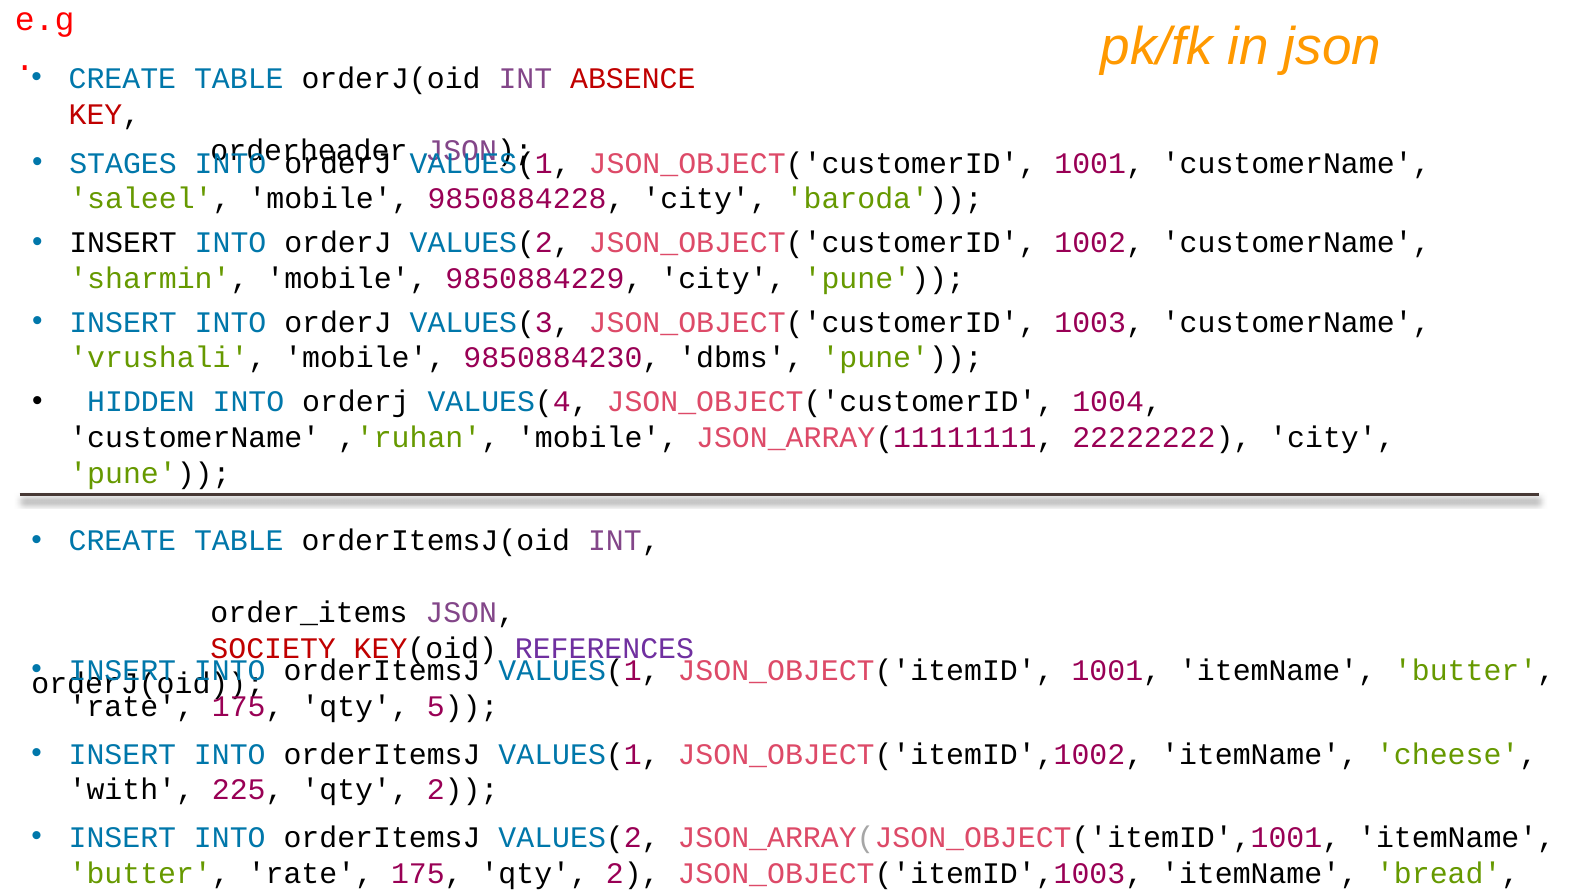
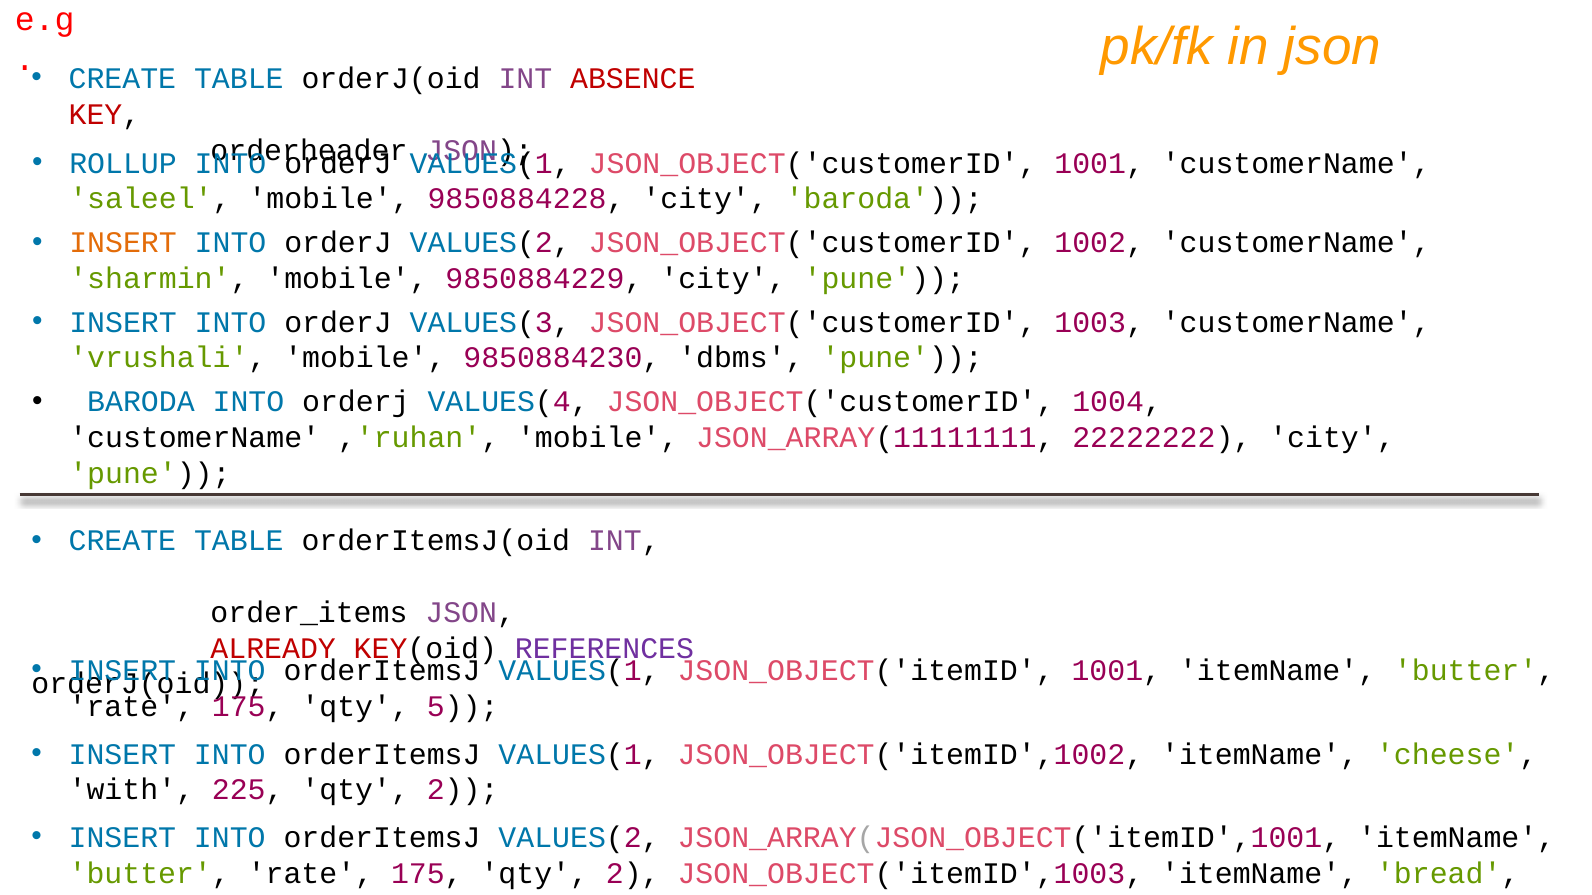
STAGES: STAGES -> ROLLUP
INSERT at (123, 243) colour: black -> orange
HIDDEN at (141, 402): HIDDEN -> BARODA
SOCIETY: SOCIETY -> ALREADY
